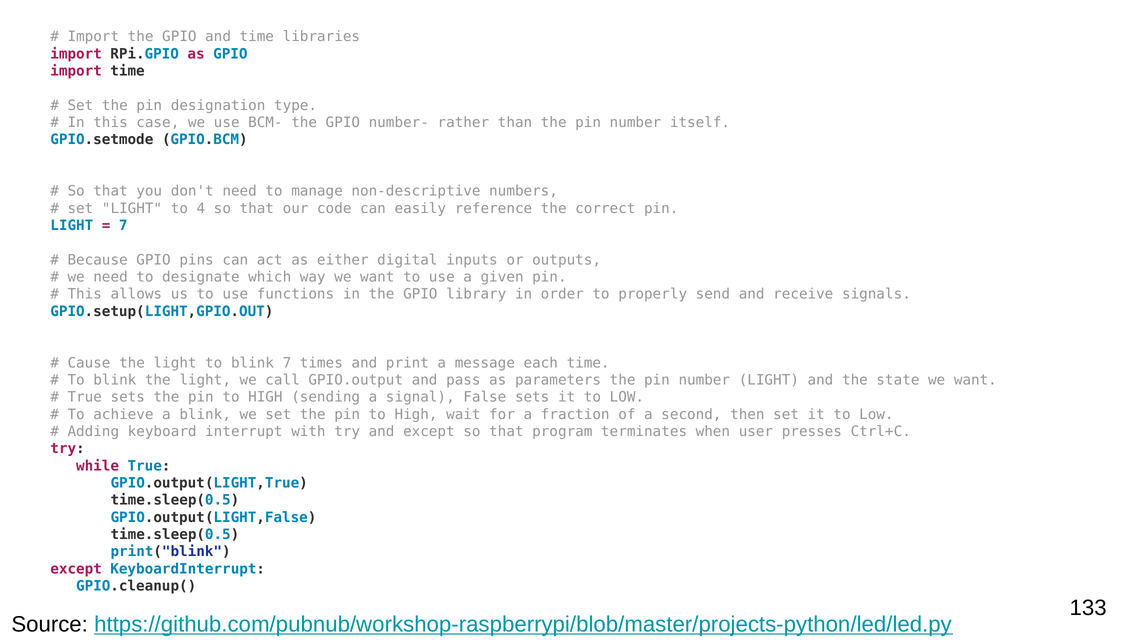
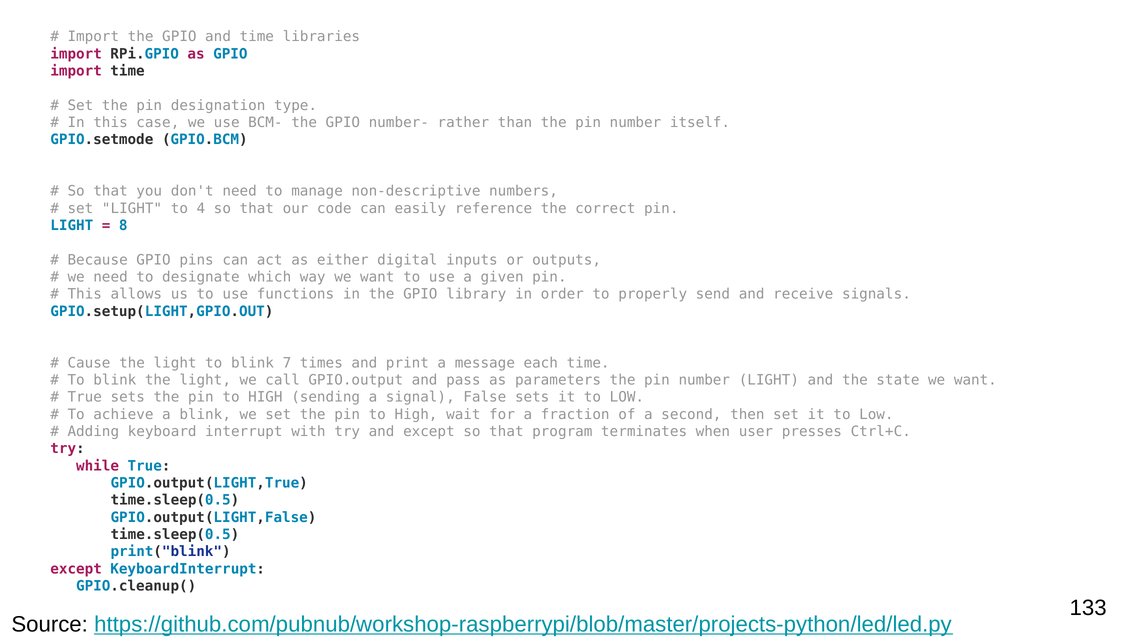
7 at (123, 226): 7 -> 8
